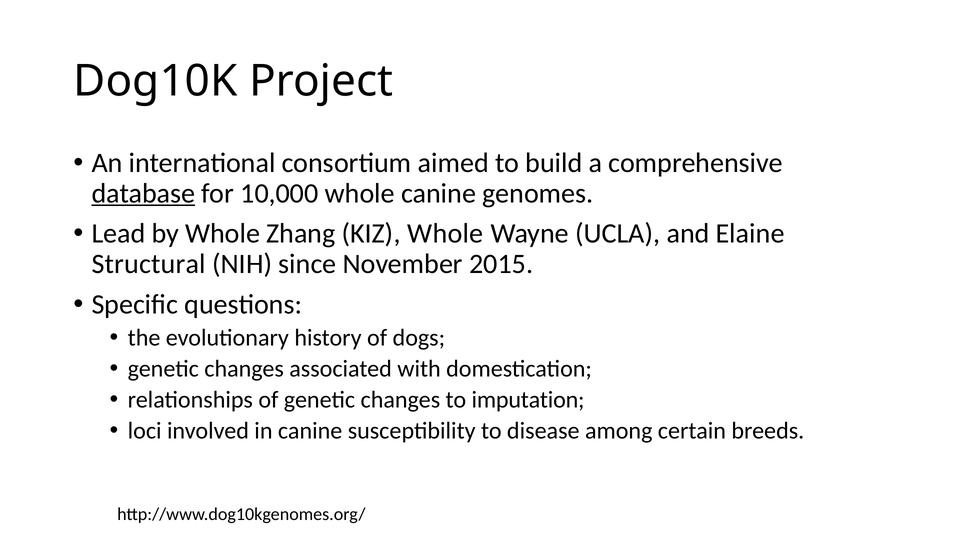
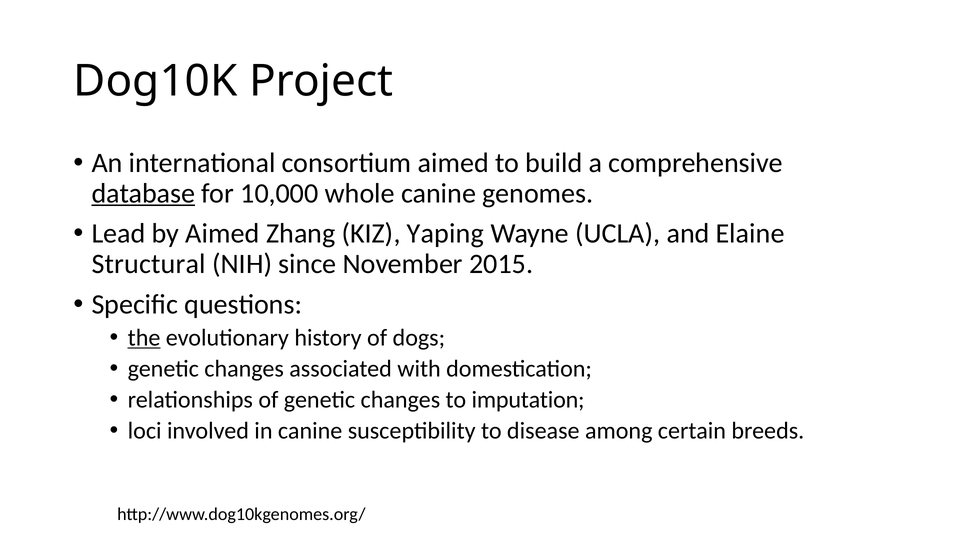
by Whole: Whole -> Aimed
KIZ Whole: Whole -> Yaping
the underline: none -> present
